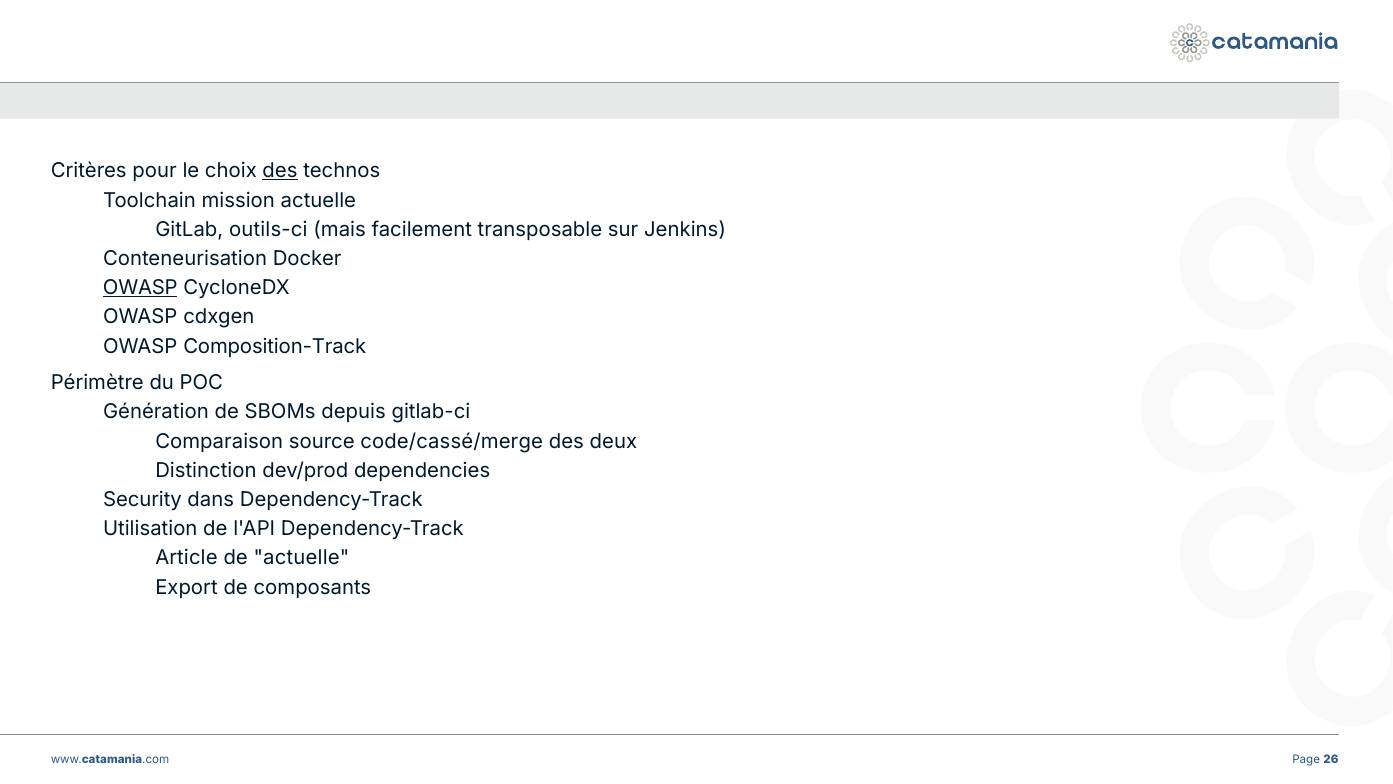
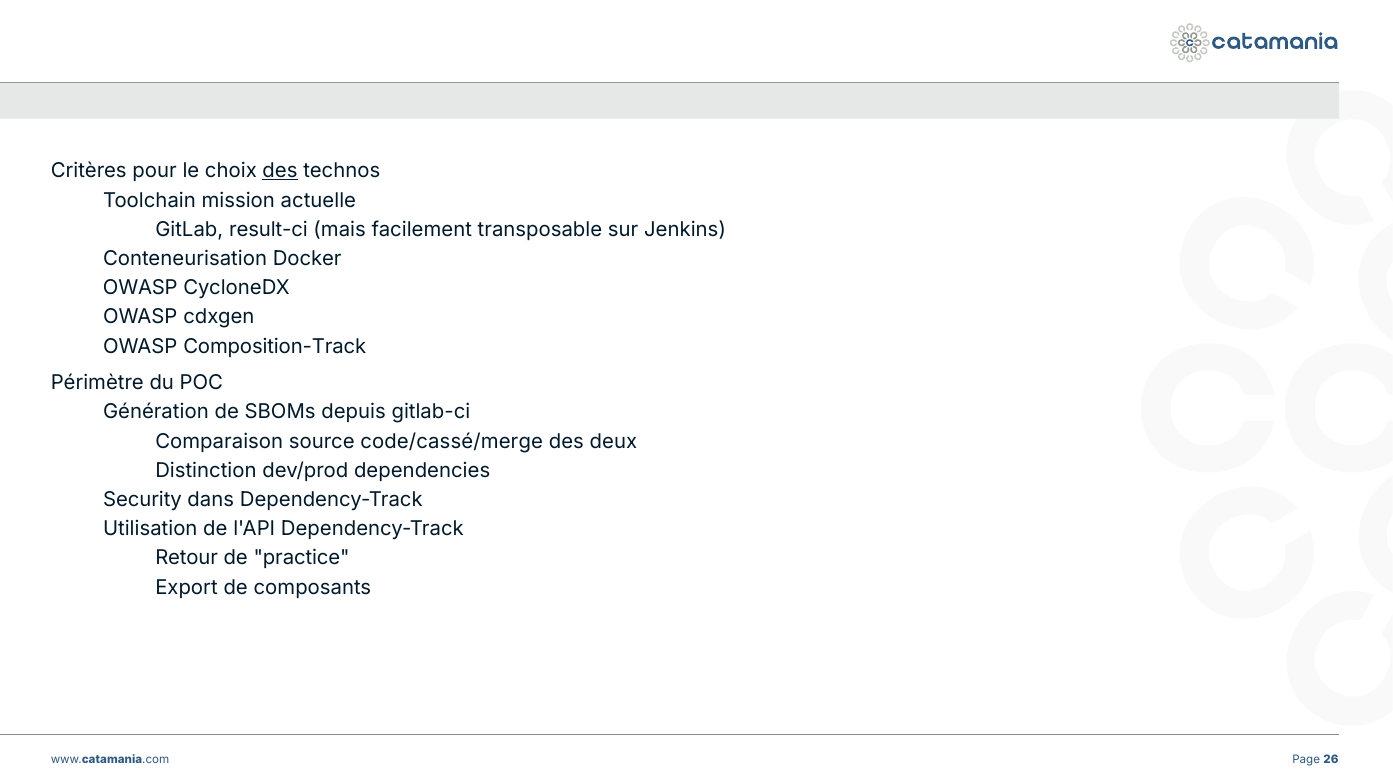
outils-ci: outils-ci -> result-ci
OWASP at (140, 288) underline: present -> none
Article: Article -> Retour
de actuelle: actuelle -> practice
